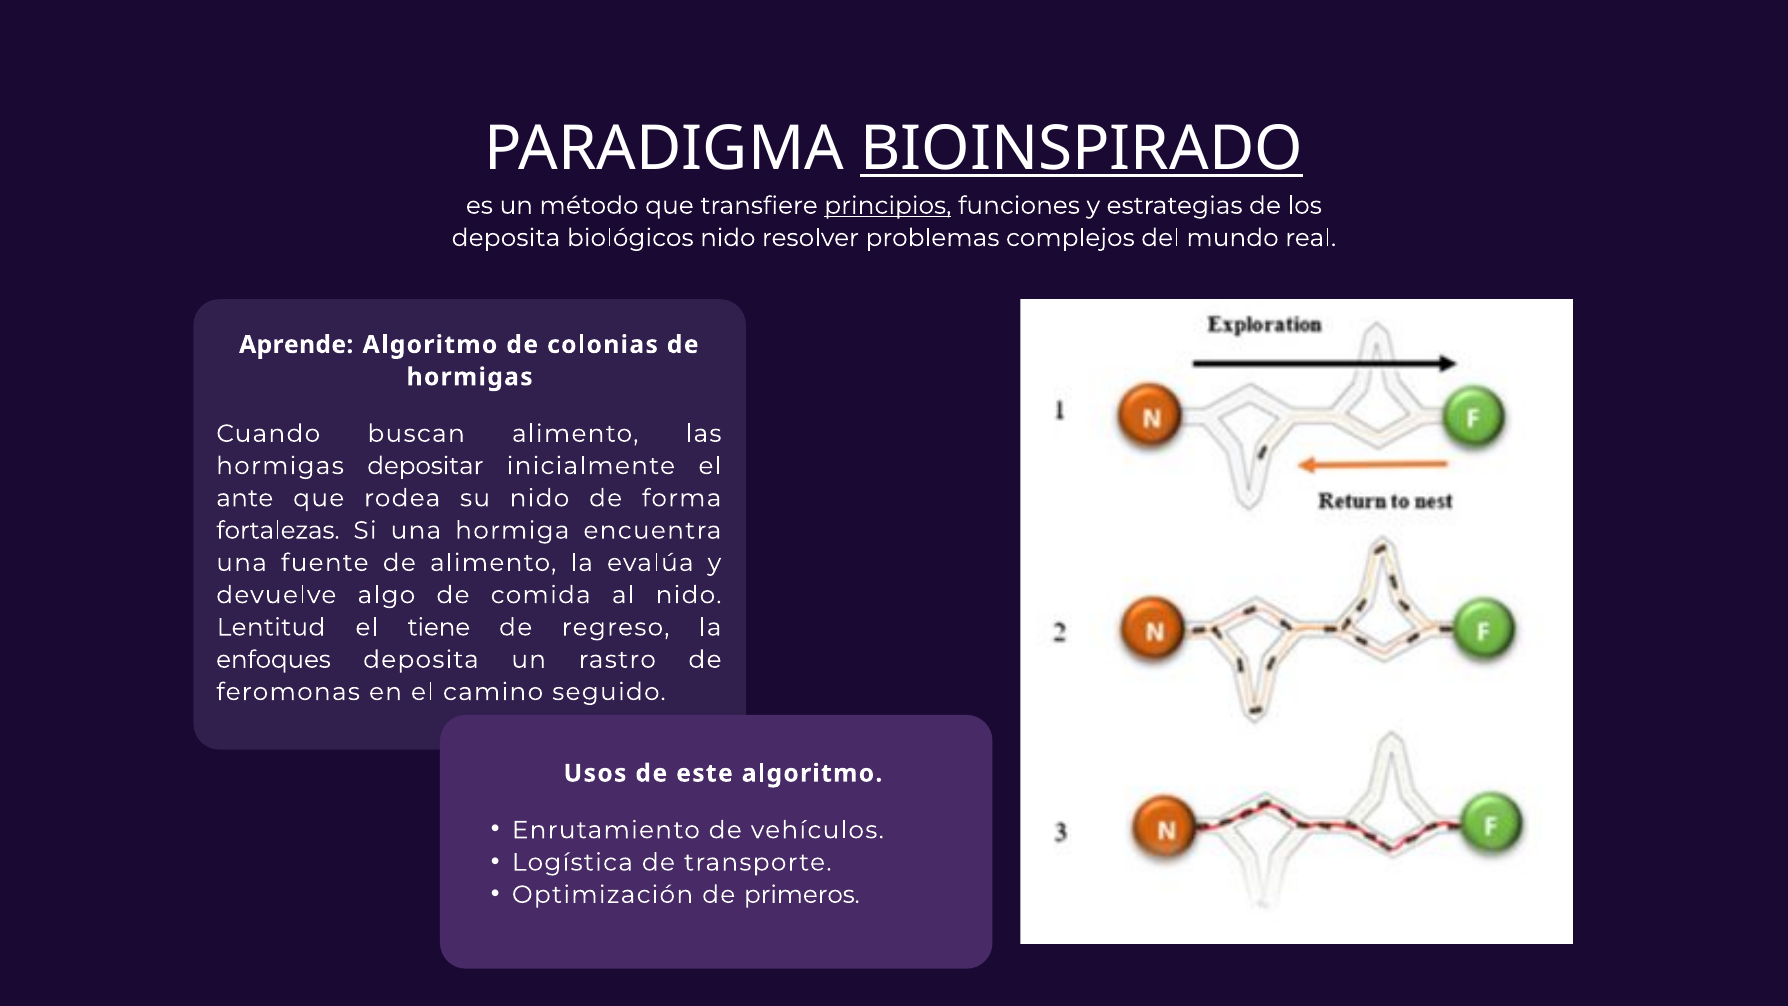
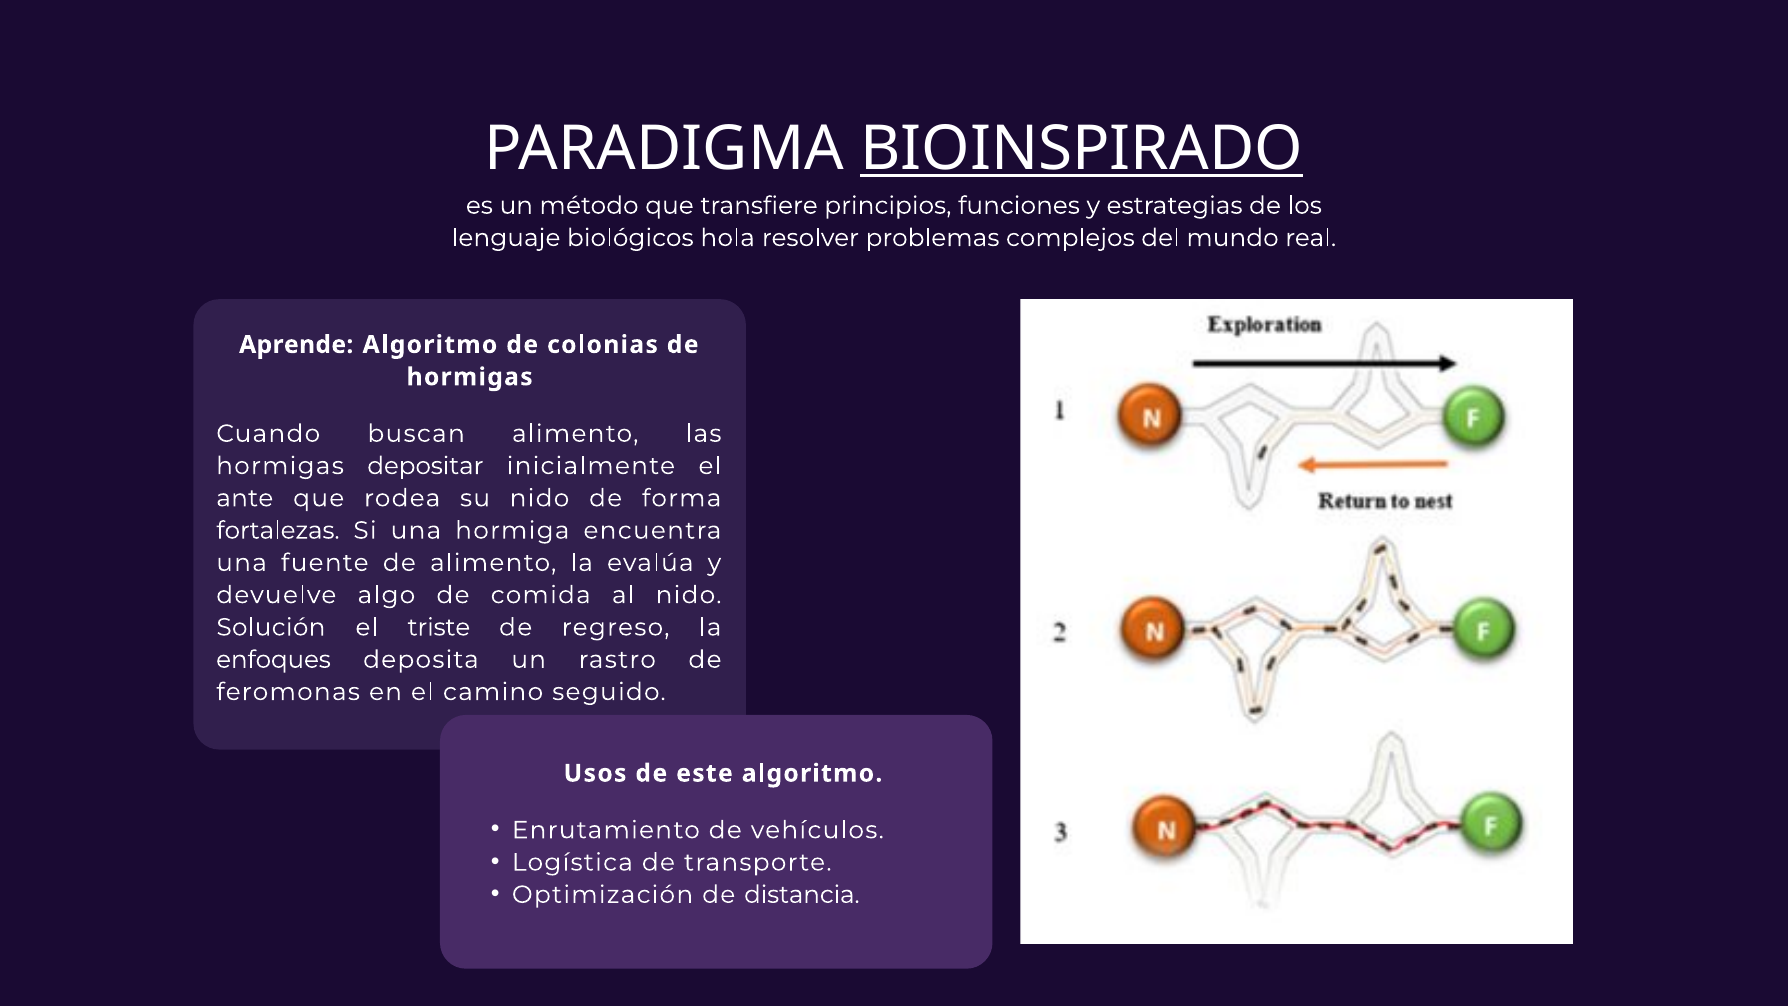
principios underline: present -> none
deposita at (506, 238): deposita -> lenguaje
biológicos nido: nido -> hola
Lentitud: Lentitud -> Solución
tiene: tiene -> triste
primeros: primeros -> distancia
